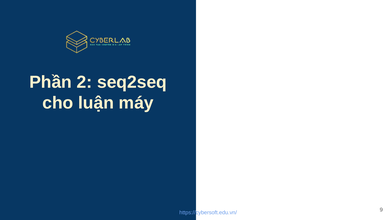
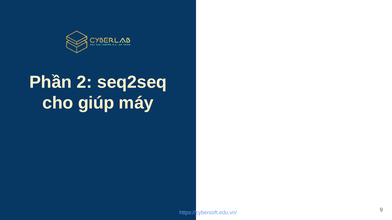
luận: luận -> giúp
